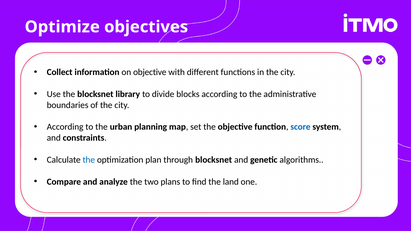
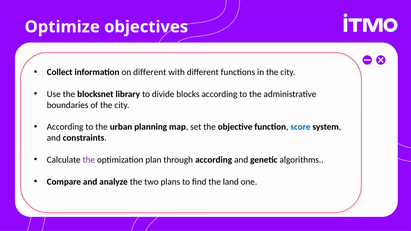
on objective: objective -> different
the at (89, 160) colour: blue -> purple
through blocksnet: blocksnet -> according
